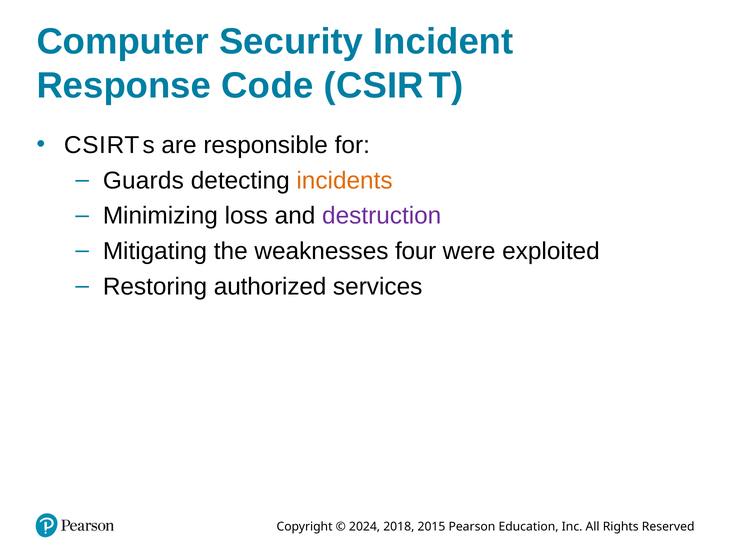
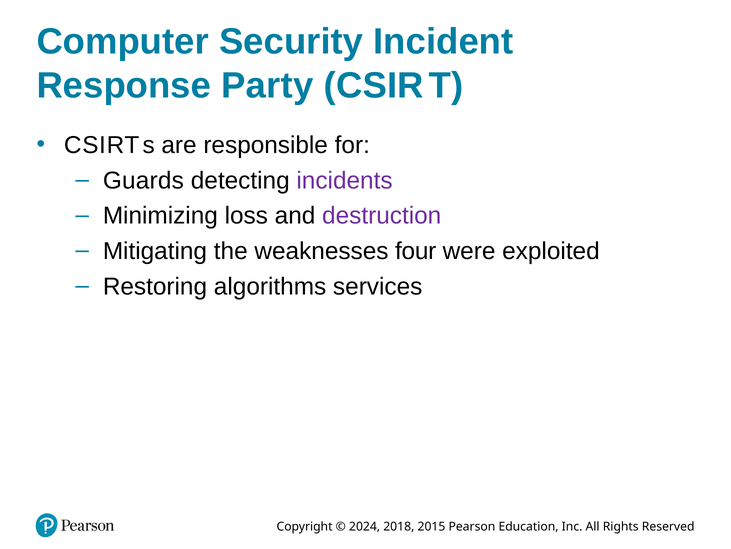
Code: Code -> Party
incidents colour: orange -> purple
authorized: authorized -> algorithms
